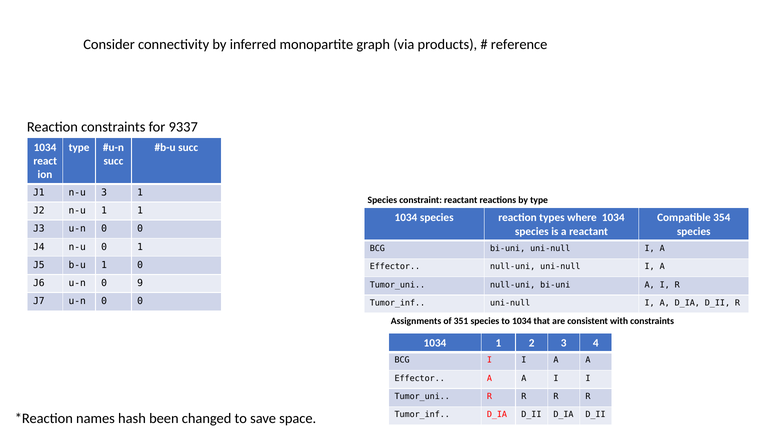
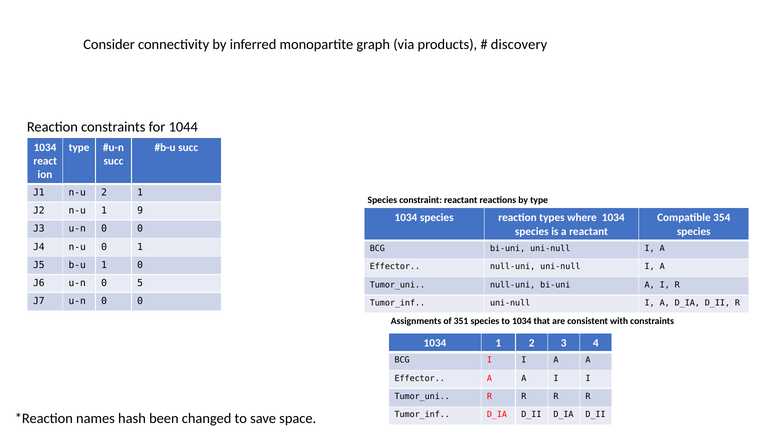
reference: reference -> discovery
9337: 9337 -> 1044
n-u 3: 3 -> 2
1 1: 1 -> 9
9: 9 -> 5
